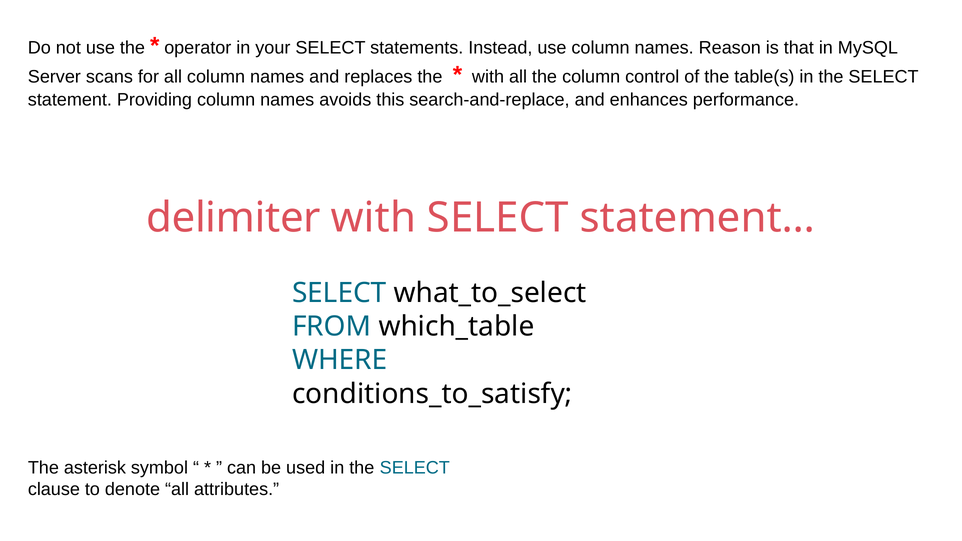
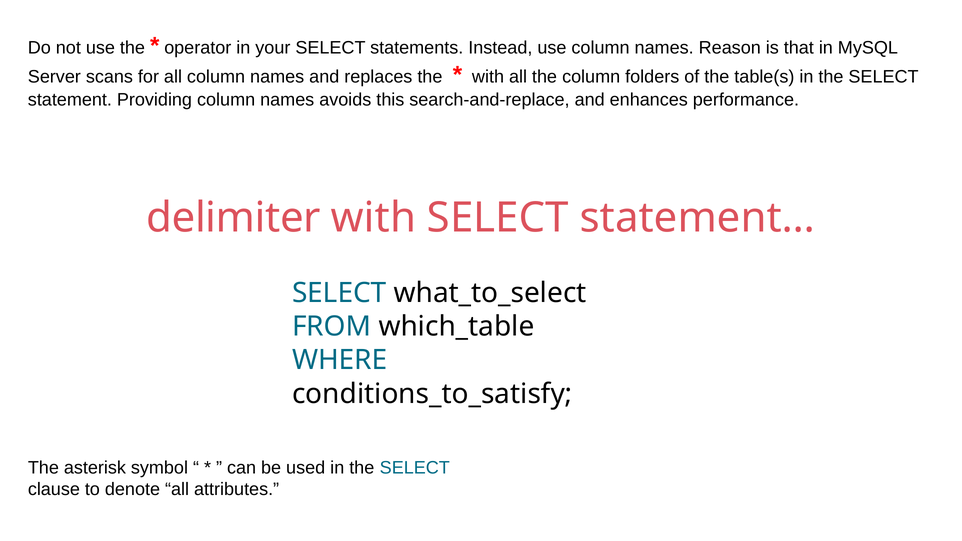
control: control -> folders
